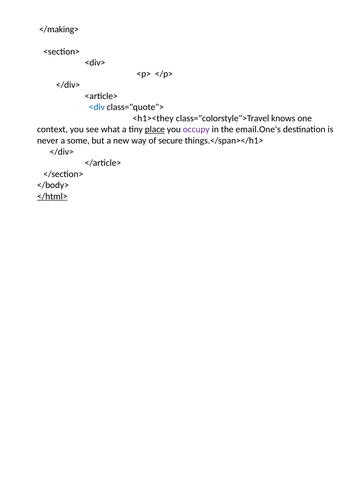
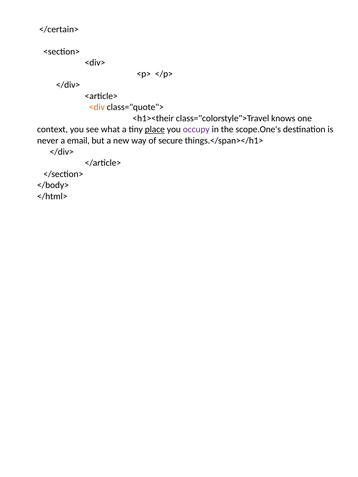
</making>: </making> -> </certain>
<div colour: blue -> orange
<h1><they: <h1><they -> <h1><their
email.One's: email.One's -> scope.One's
some: some -> email
</html> underline: present -> none
